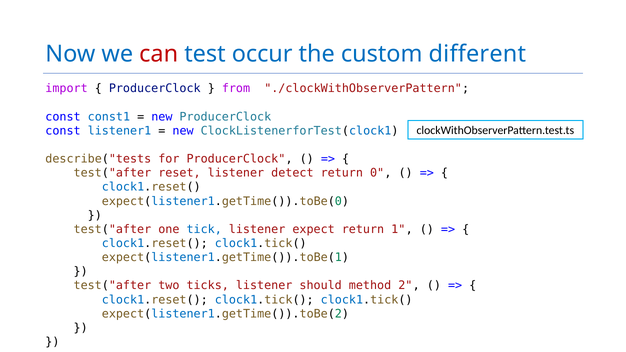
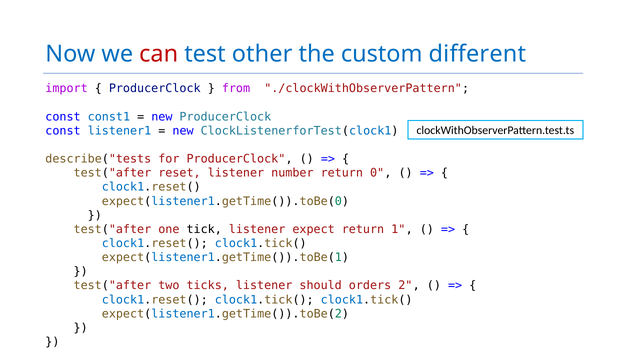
occur: occur -> other
detect: detect -> number
tick colour: blue -> black
method: method -> orders
